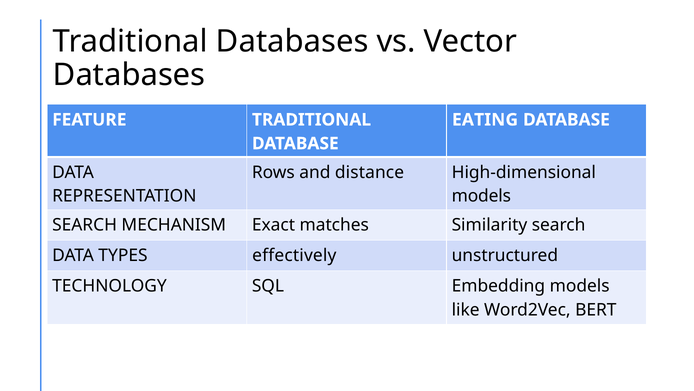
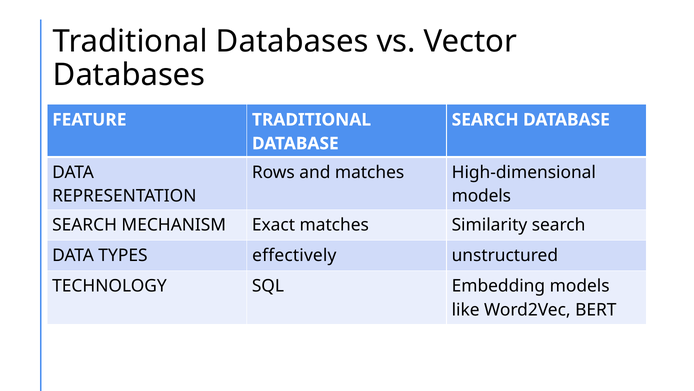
EATING at (485, 120): EATING -> SEARCH
and distance: distance -> matches
